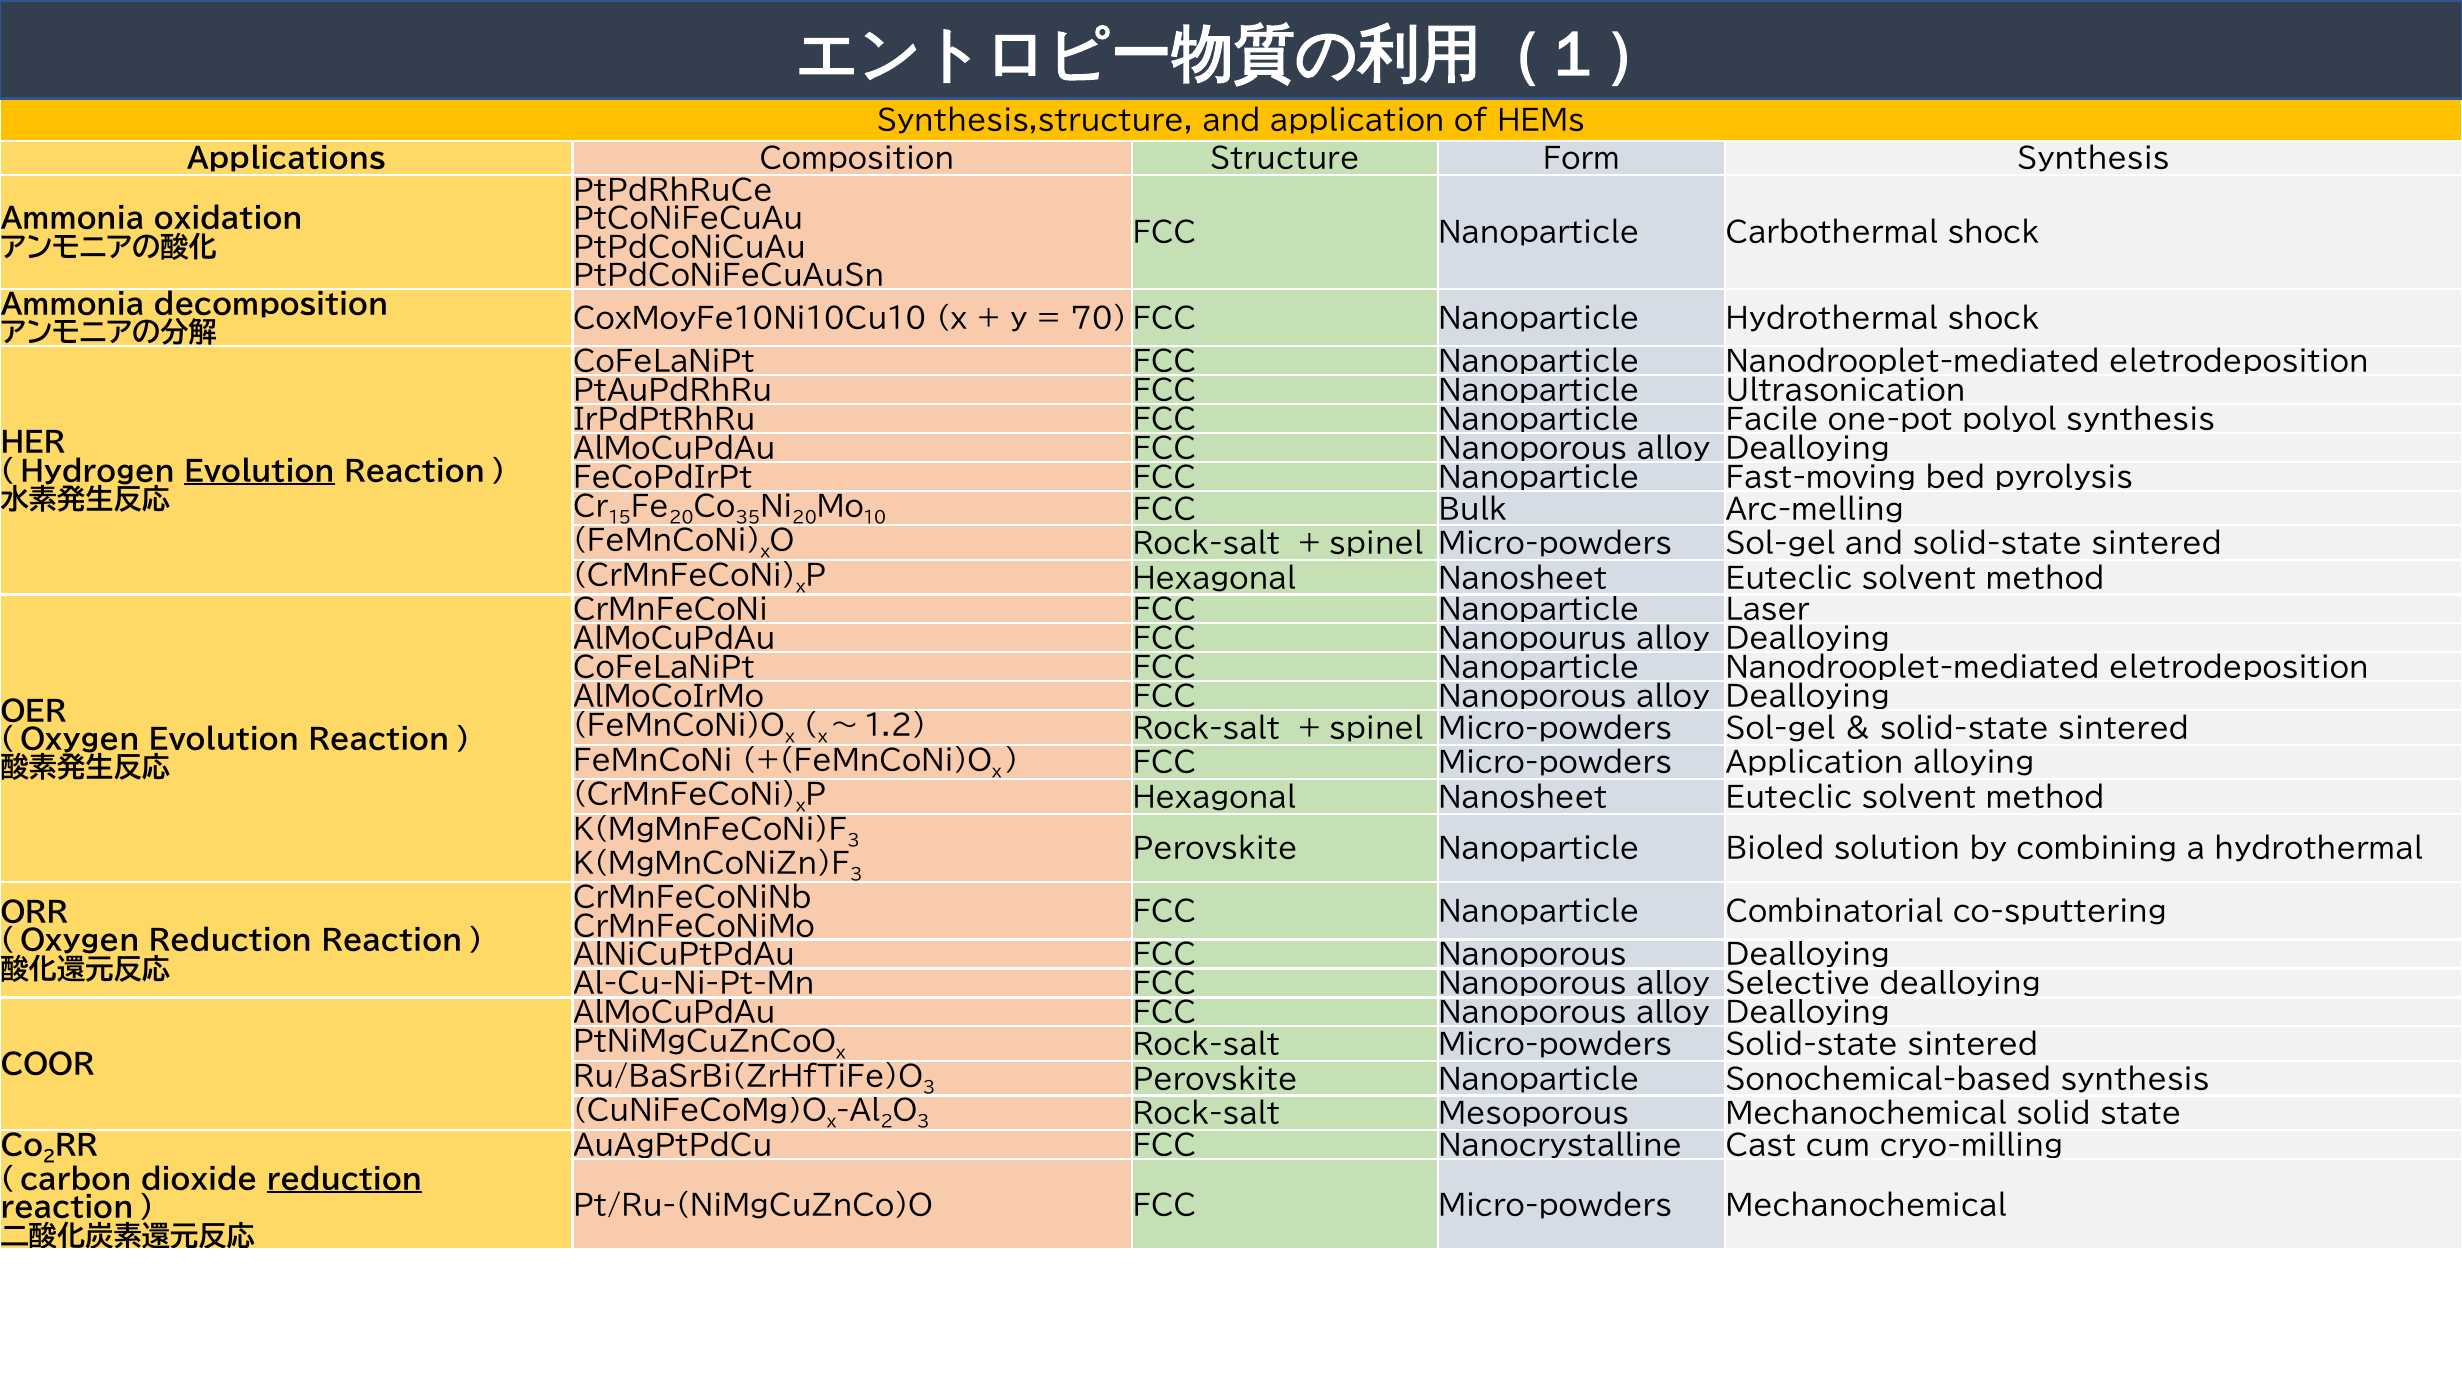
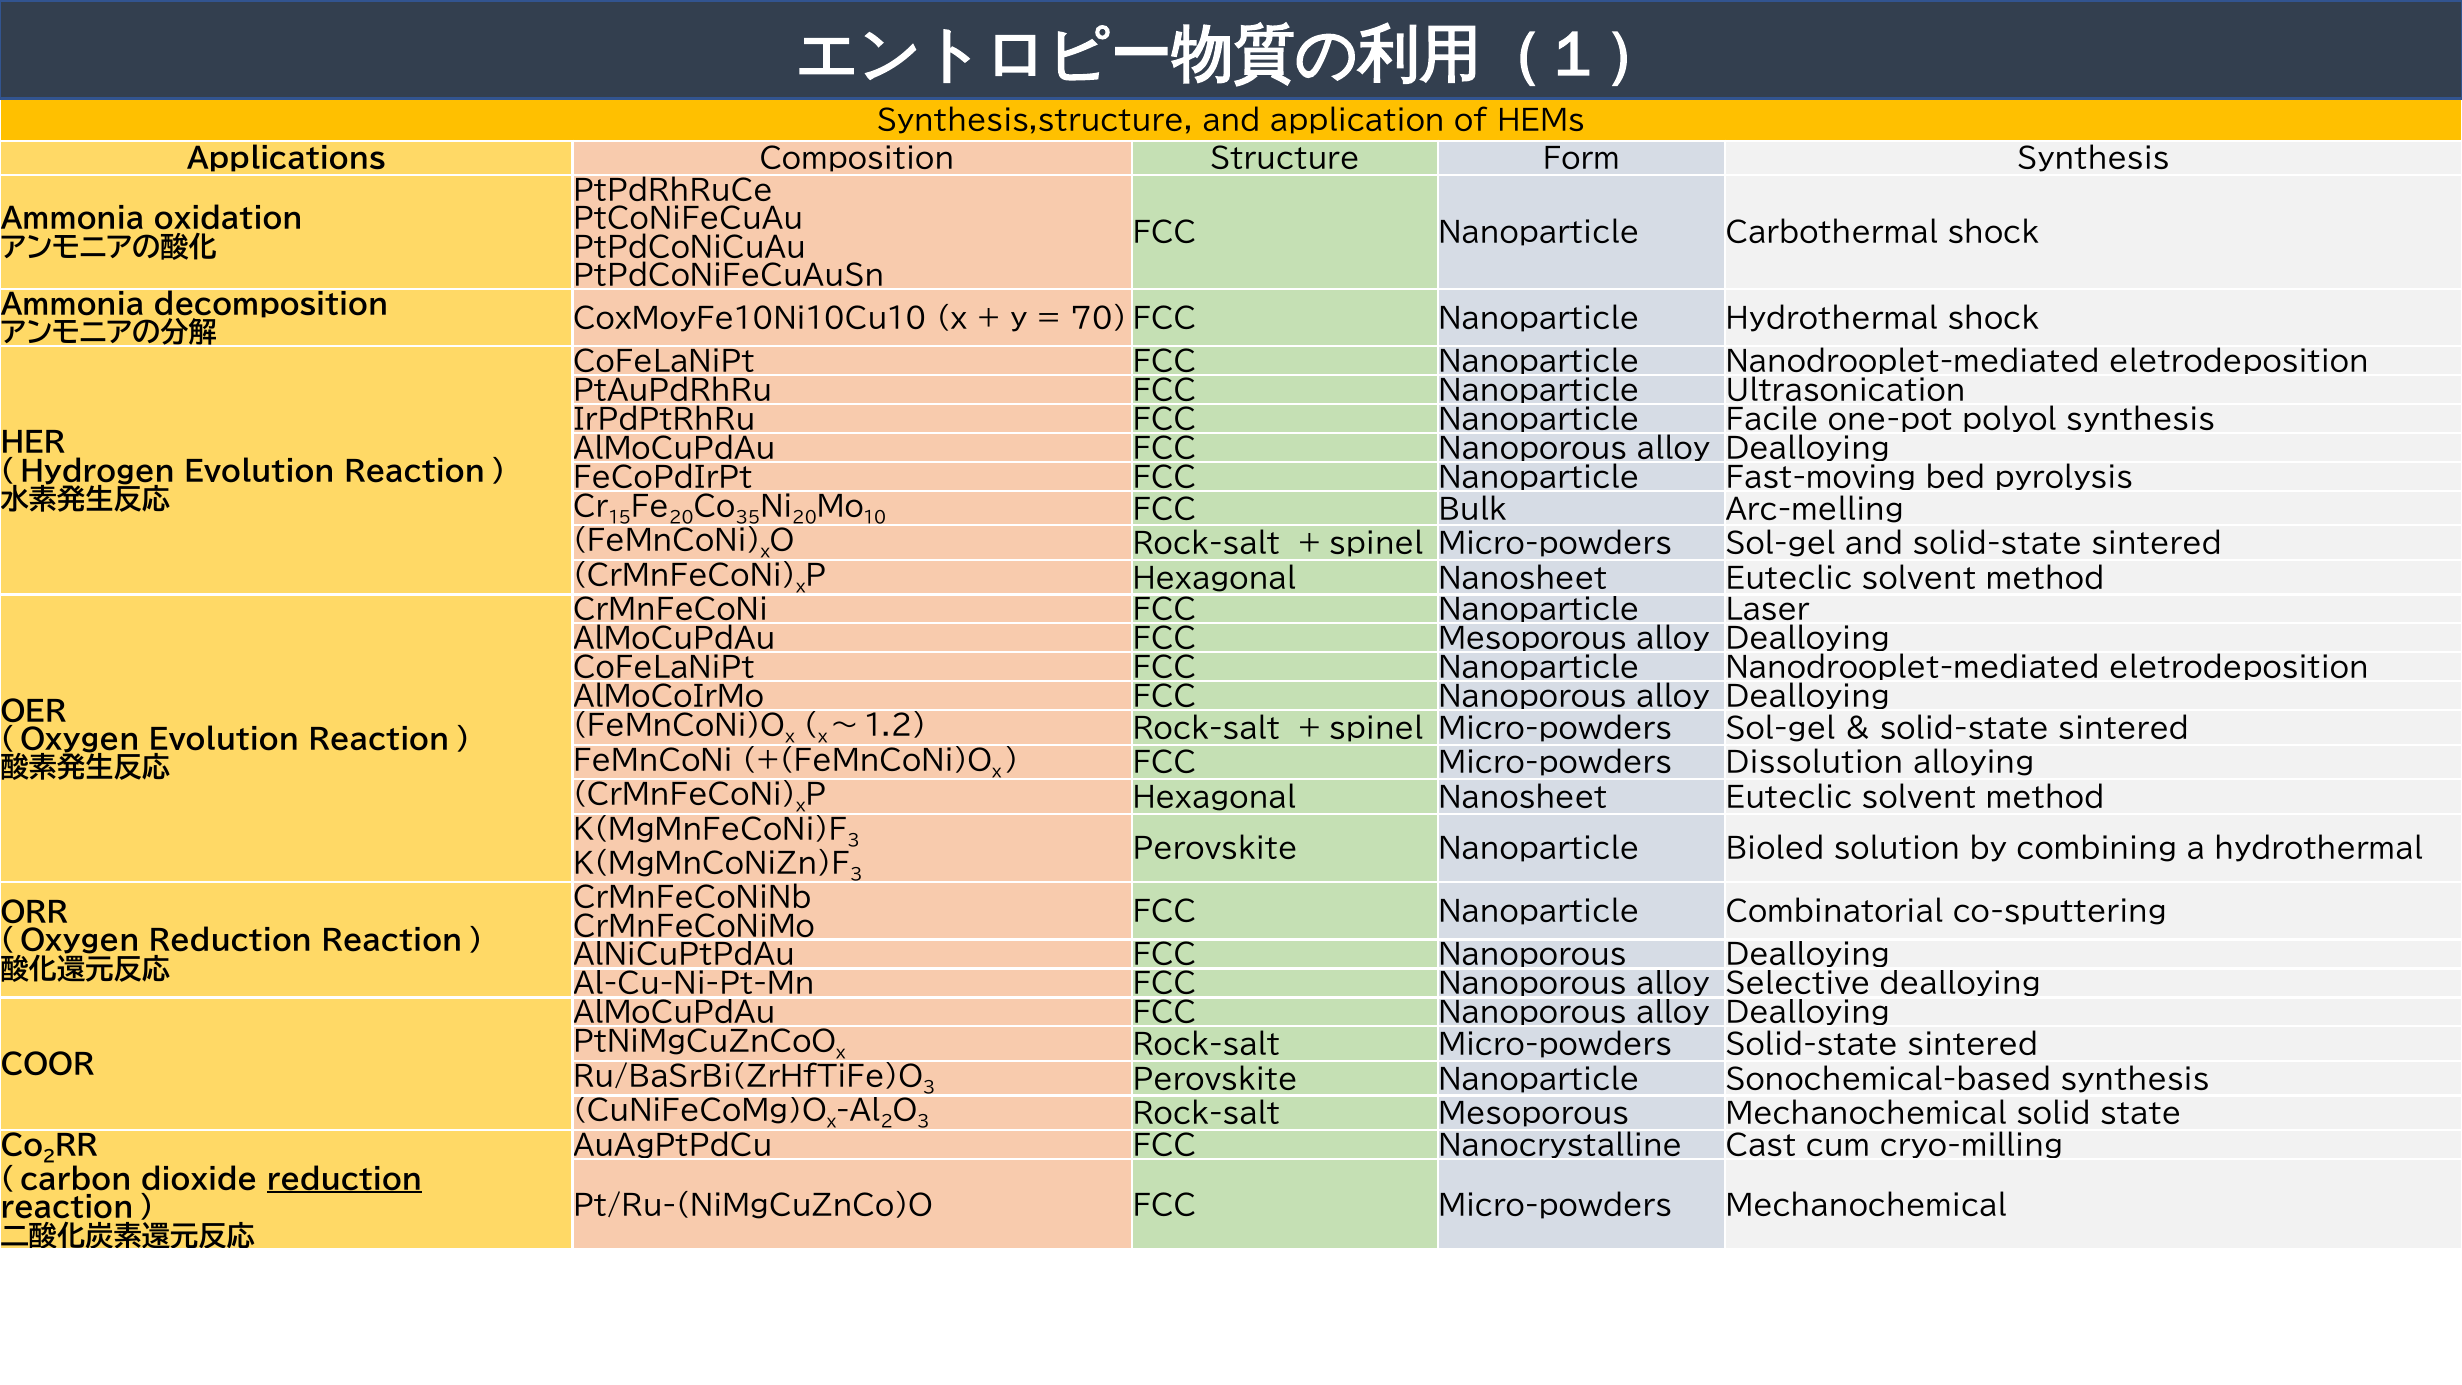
Evolution at (260, 472) underline: present -> none
FCC Nanopourus: Nanopourus -> Mesoporous
Micro-powders Application: Application -> Dissolution
